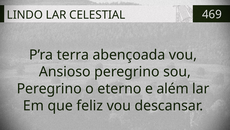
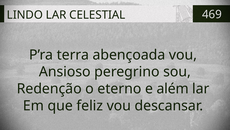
Peregrino at (49, 88): Peregrino -> Redenção
